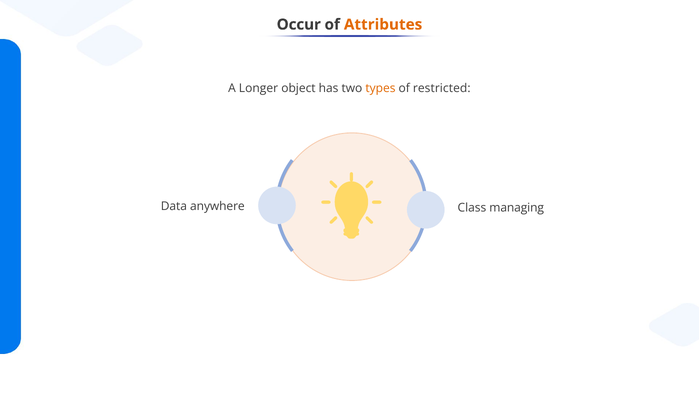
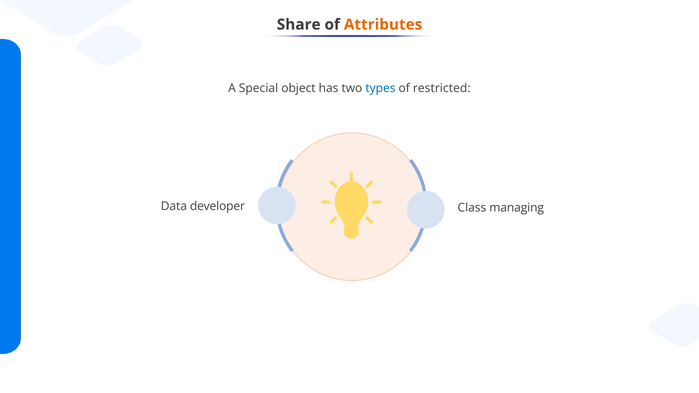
Occur: Occur -> Share
Longer: Longer -> Special
types colour: orange -> blue
anywhere: anywhere -> developer
